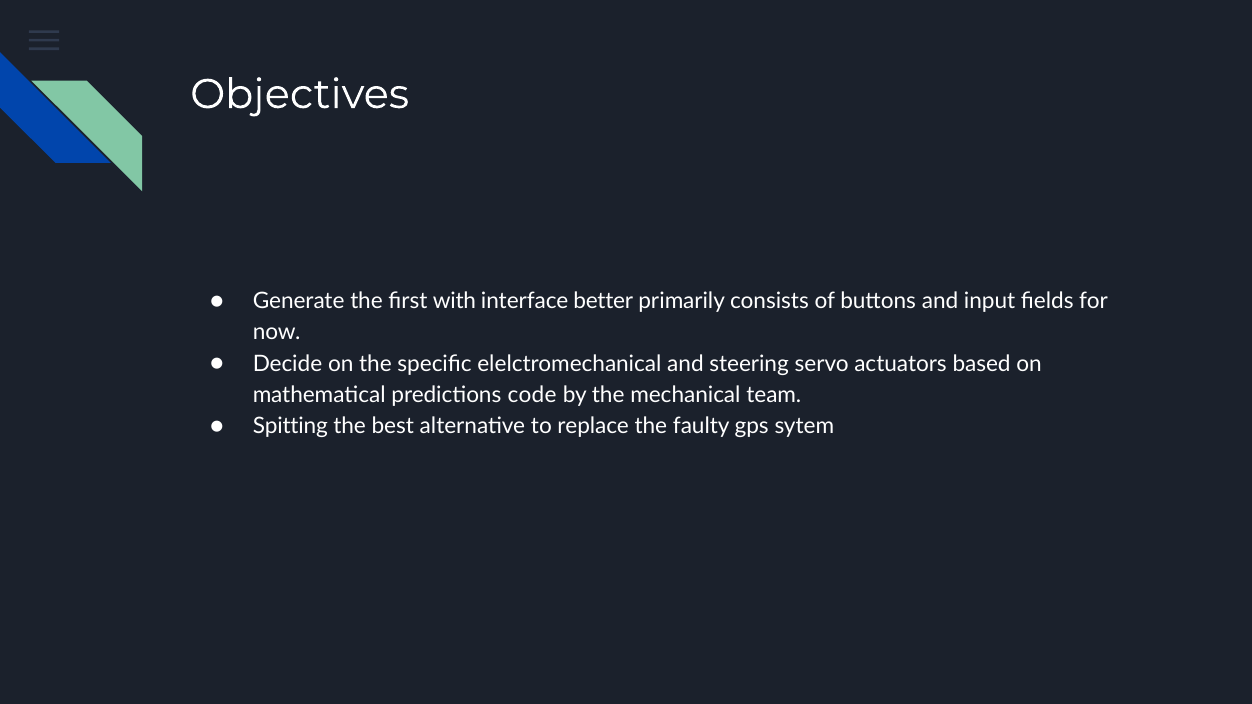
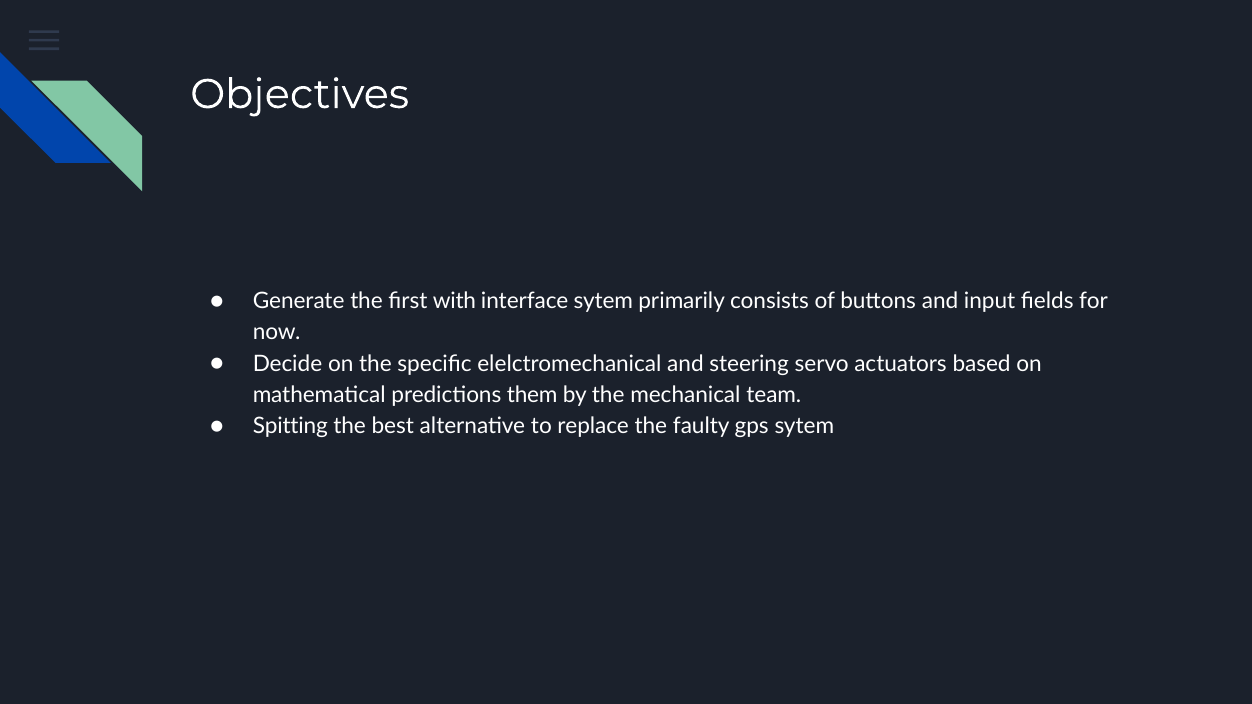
interface better: better -> sytem
code: code -> them
